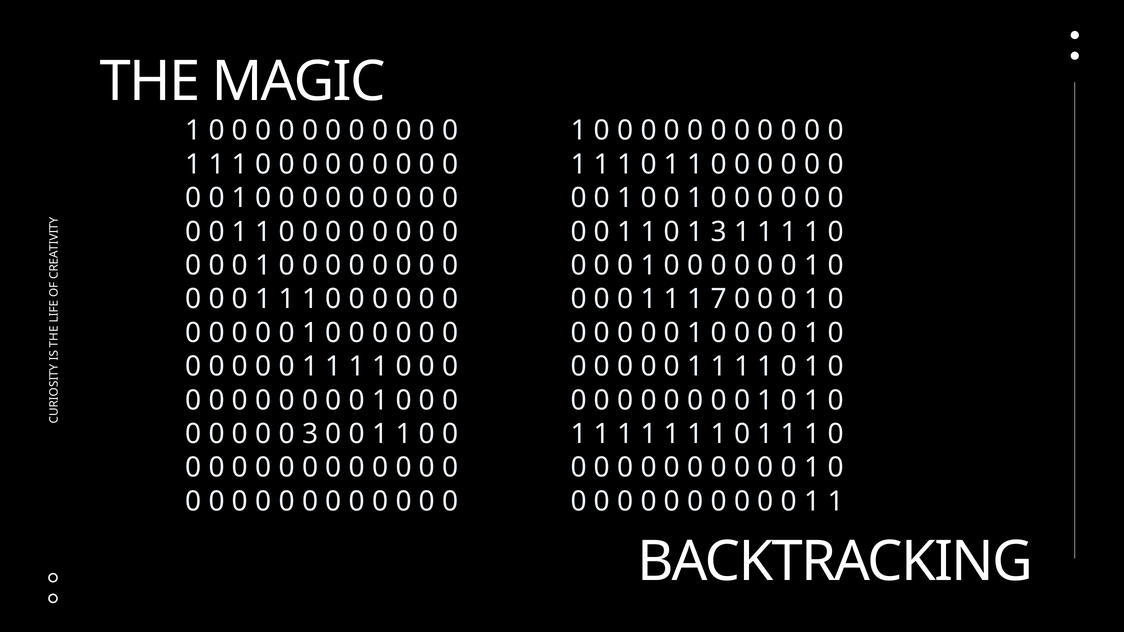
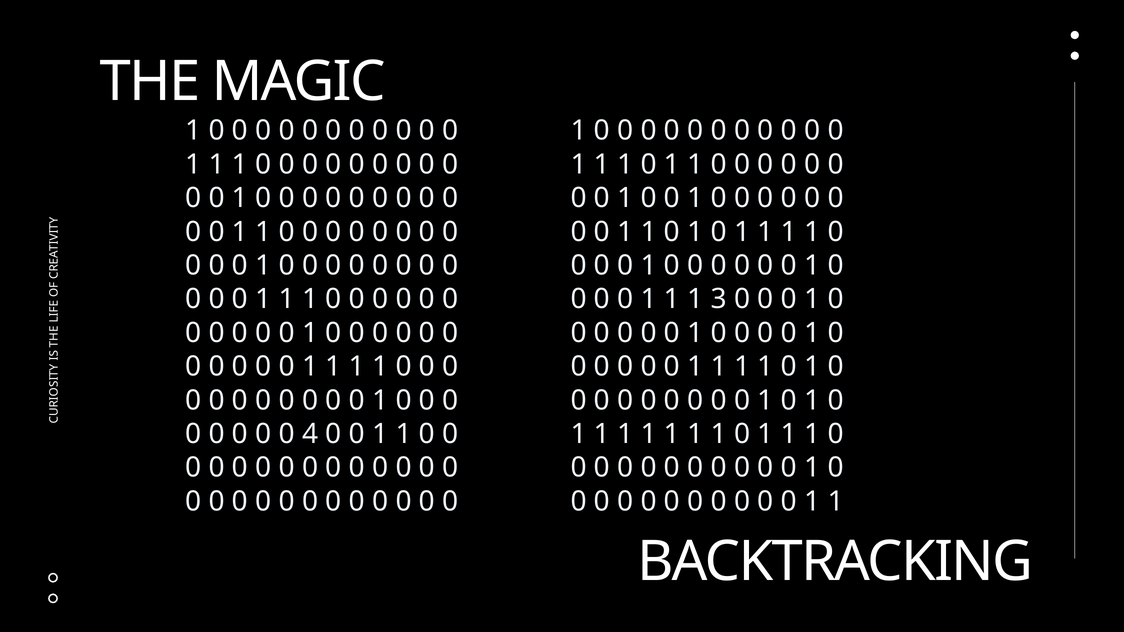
3 at (719, 232): 3 -> 0
7: 7 -> 3
0 3: 3 -> 4
